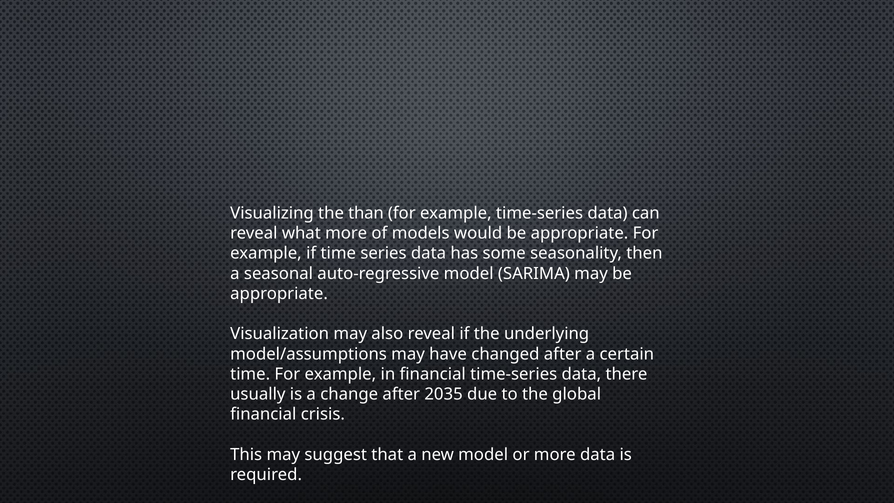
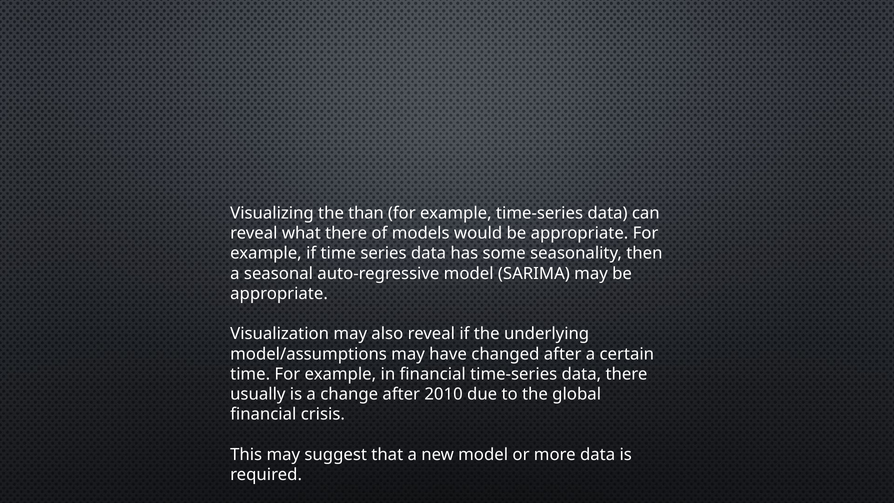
what more: more -> there
2035: 2035 -> 2010
